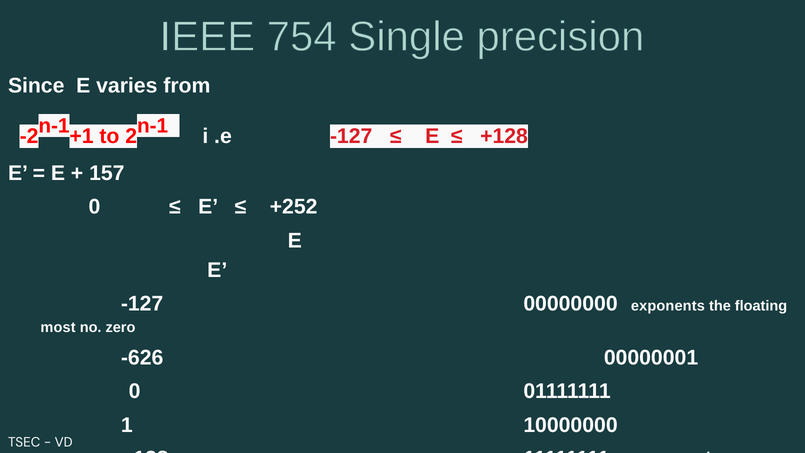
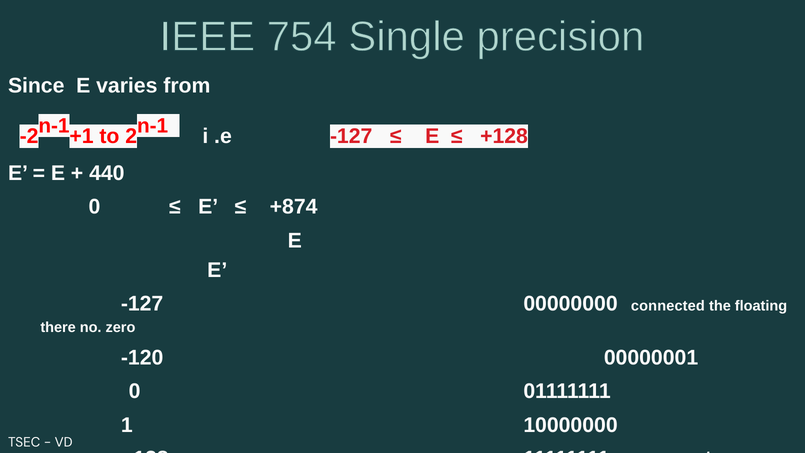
157: 157 -> 440
+252: +252 -> +874
exponents: exponents -> connected
most: most -> there
-626: -626 -> -120
